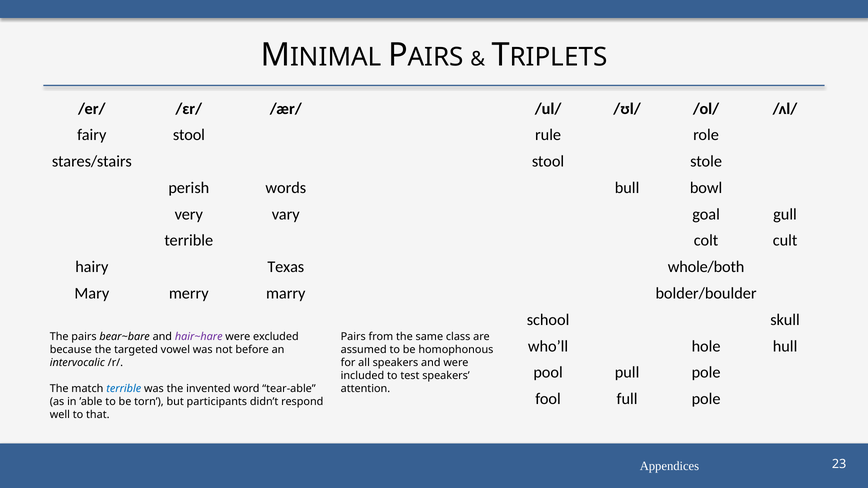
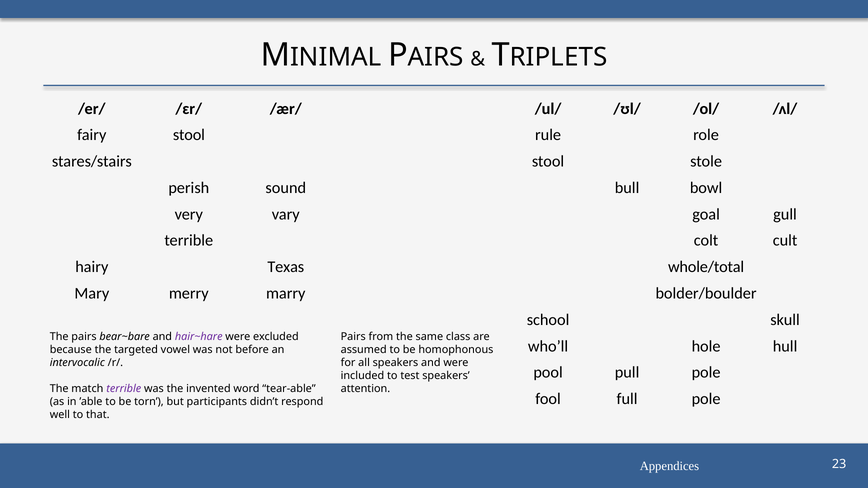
words: words -> sound
whole/both: whole/both -> whole/total
terrible at (124, 389) colour: blue -> purple
